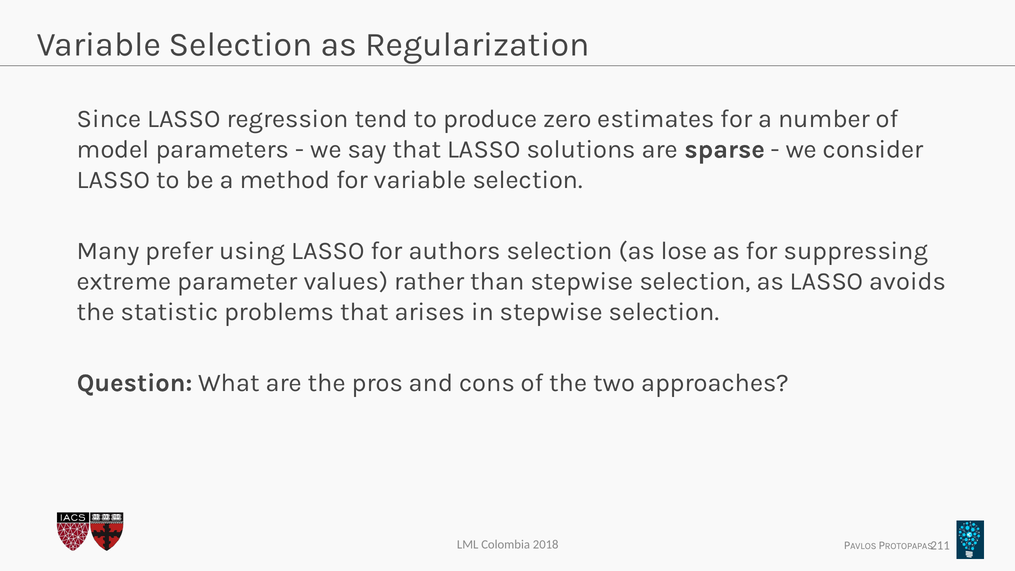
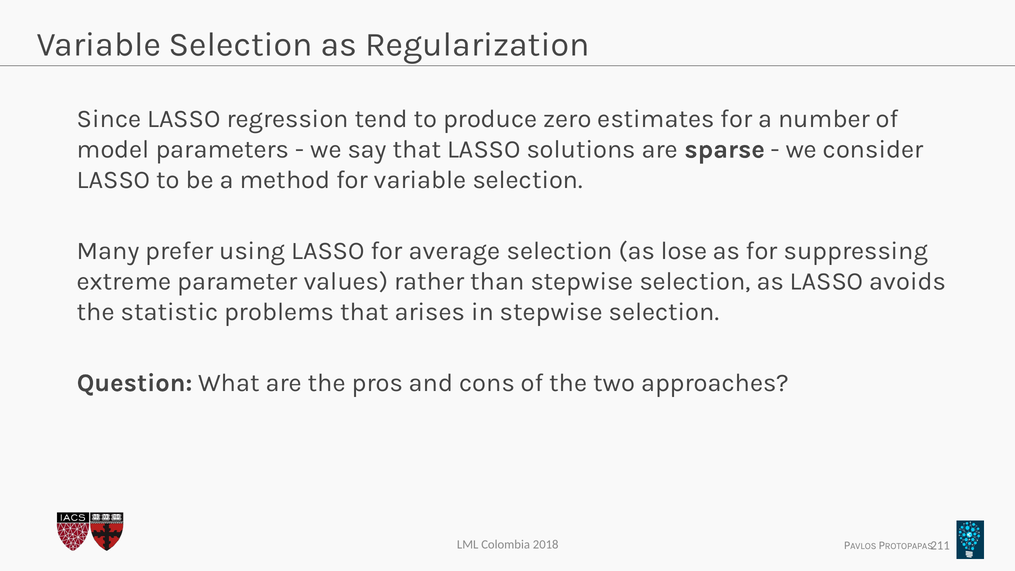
authors: authors -> average
